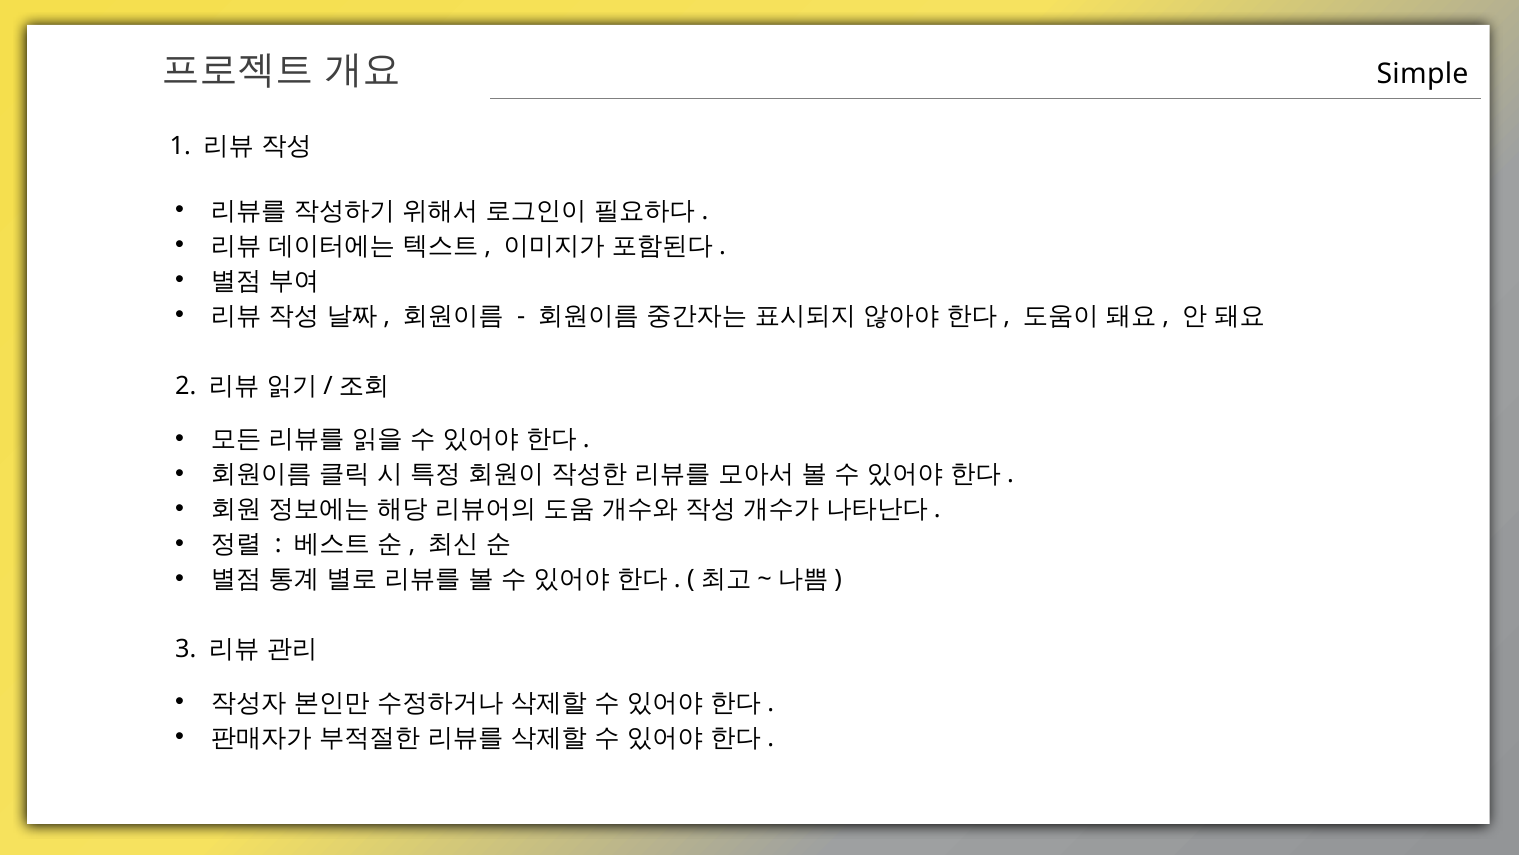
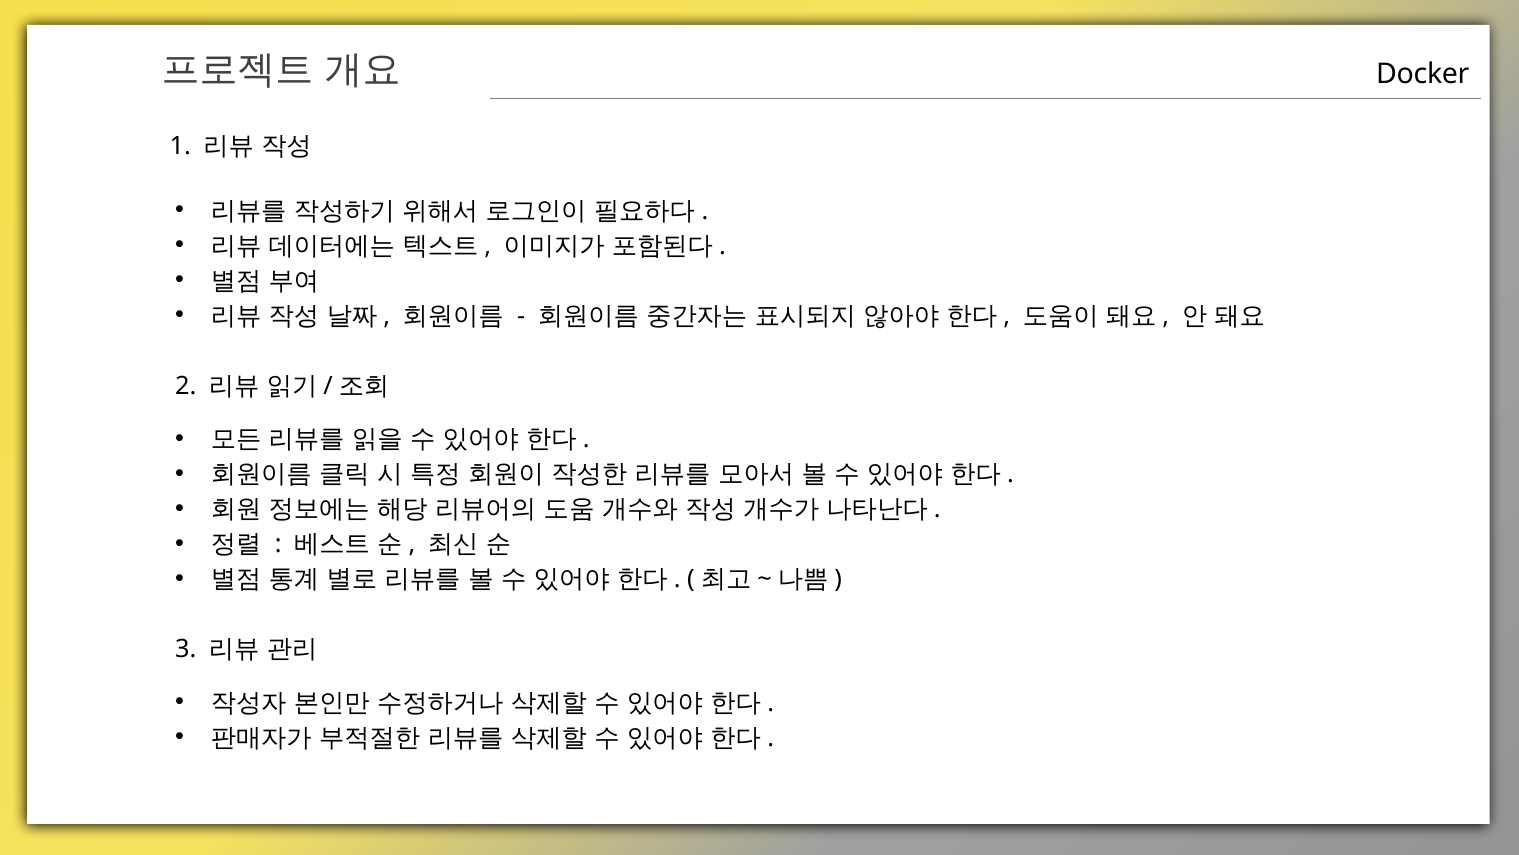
Simple: Simple -> Docker
